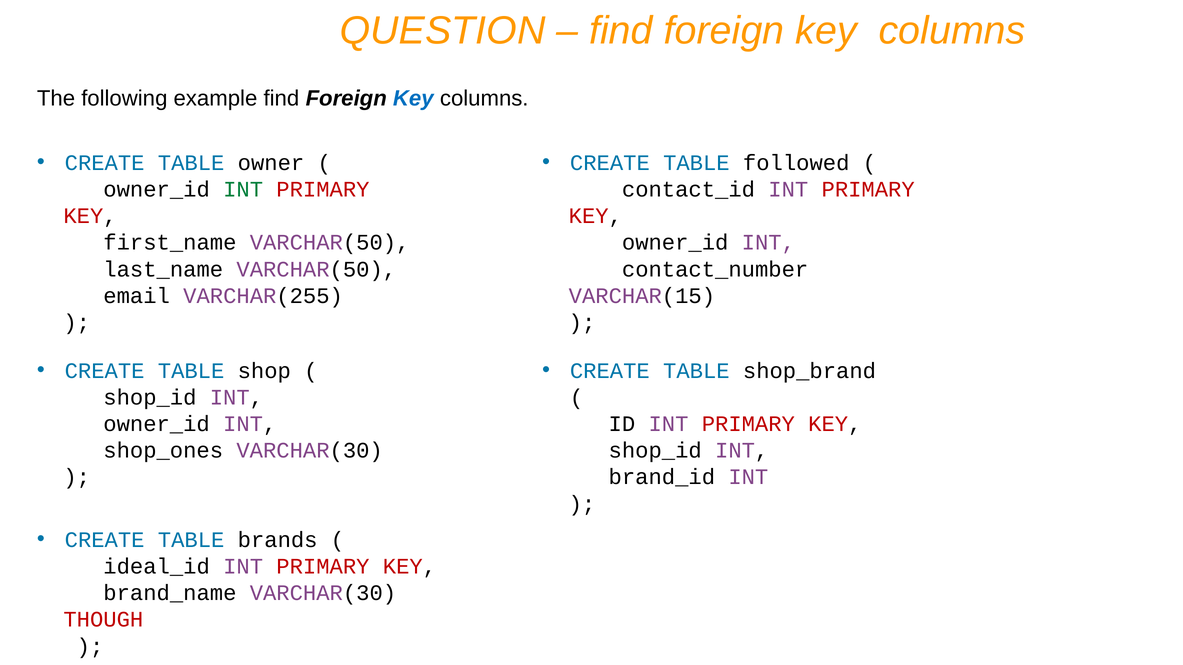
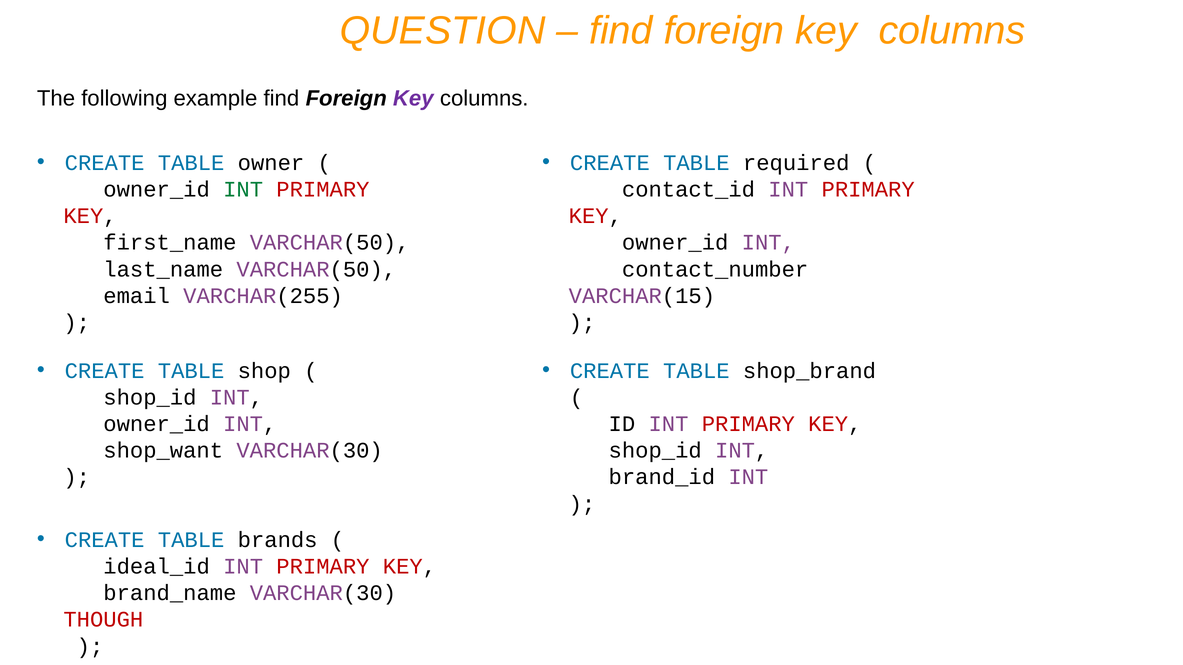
Key at (413, 99) colour: blue -> purple
followed: followed -> required
shop_ones: shop_ones -> shop_want
